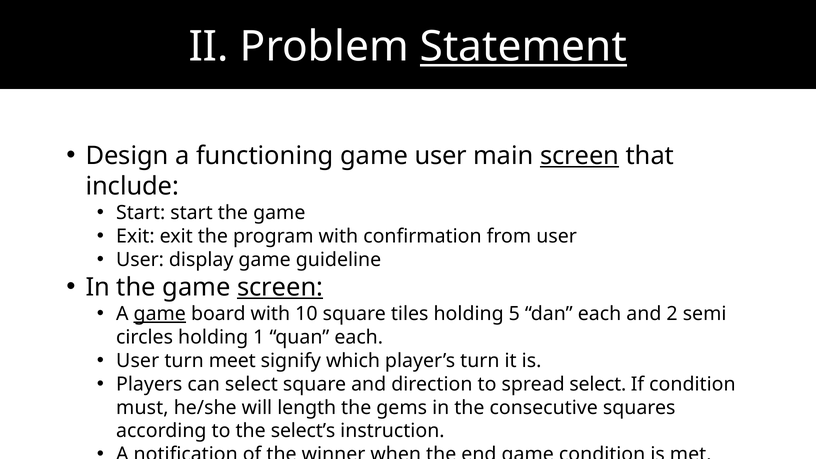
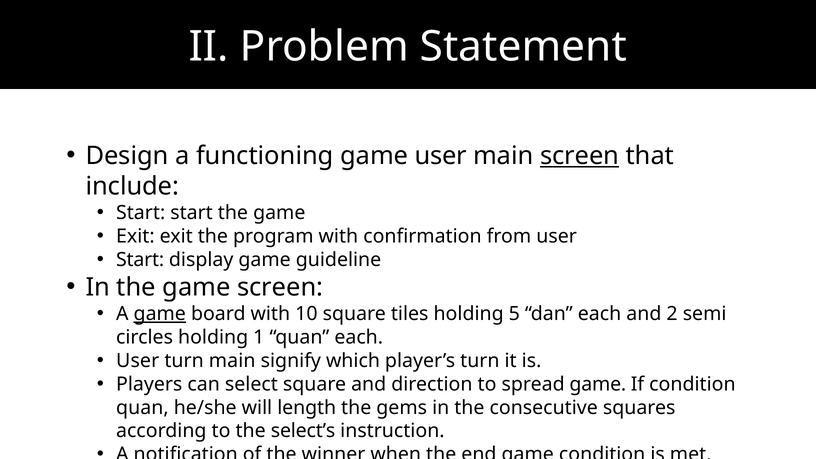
Statement underline: present -> none
User at (140, 260): User -> Start
screen at (280, 287) underline: present -> none
turn meet: meet -> main
spread select: select -> game
must at (142, 408): must -> quan
